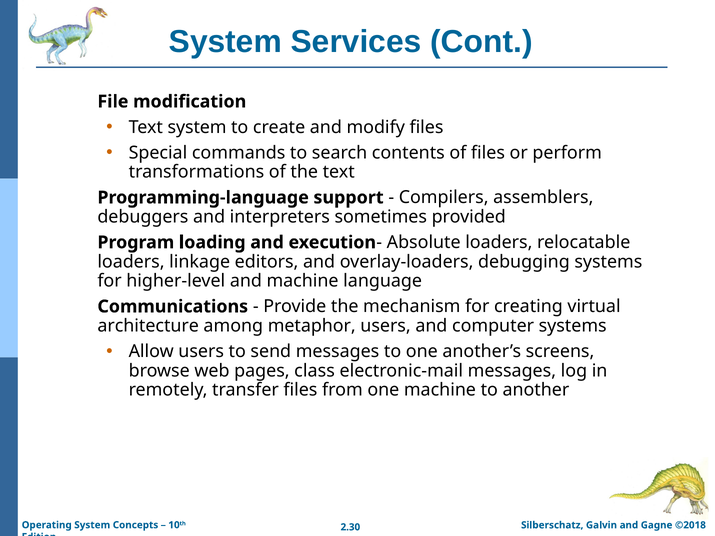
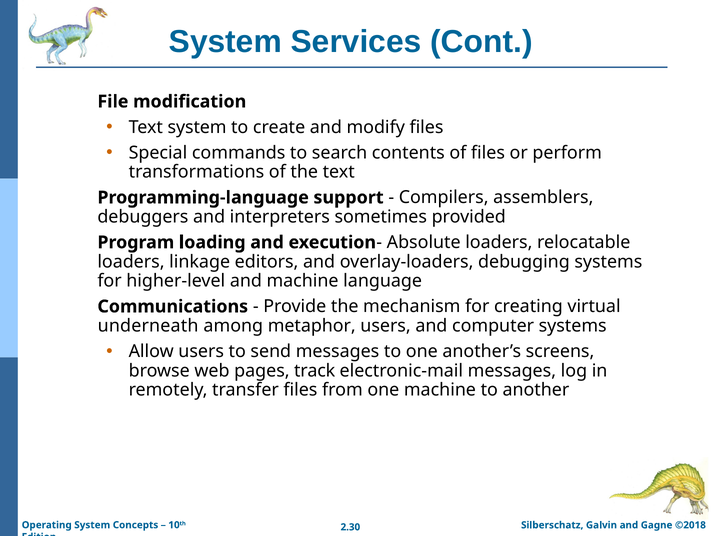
architecture: architecture -> underneath
class: class -> track
